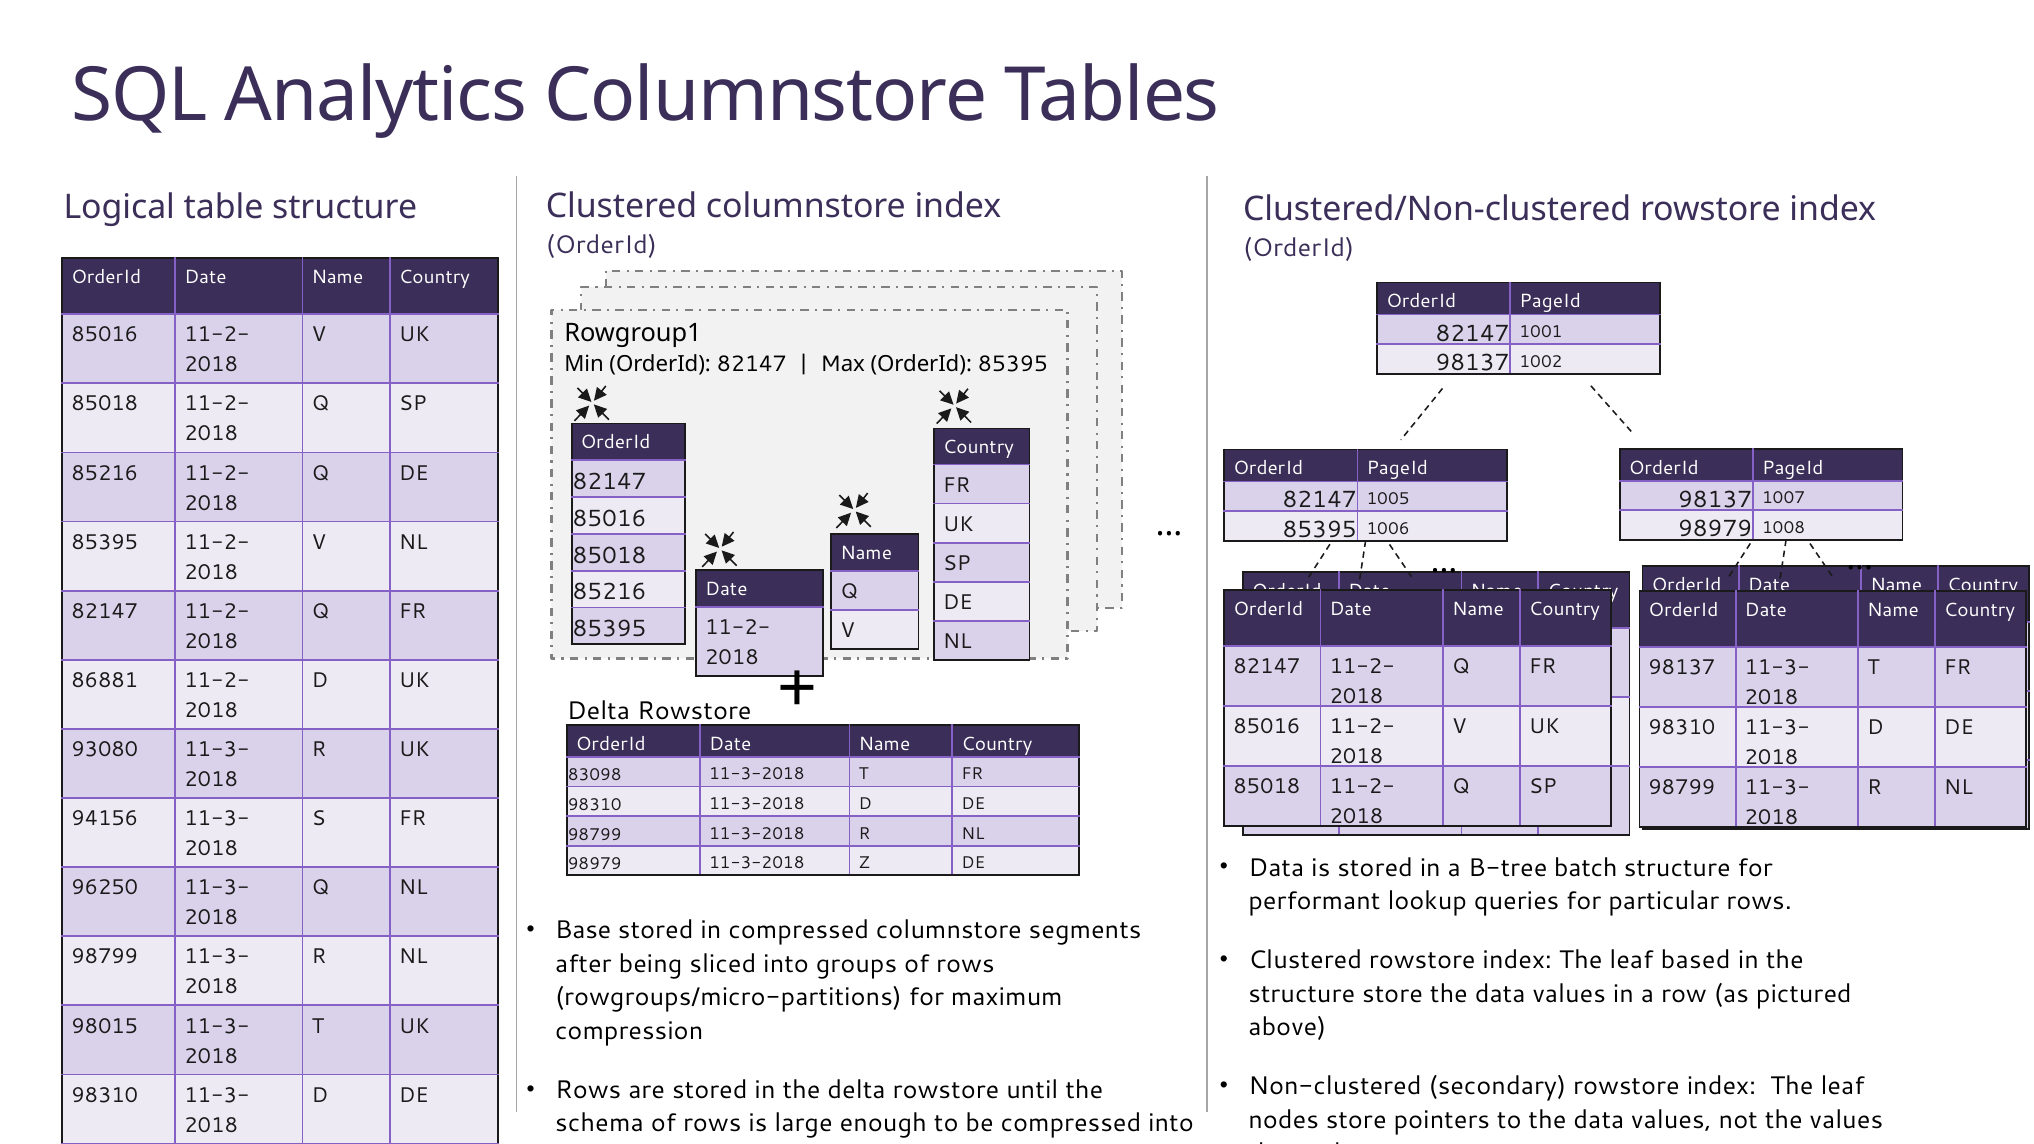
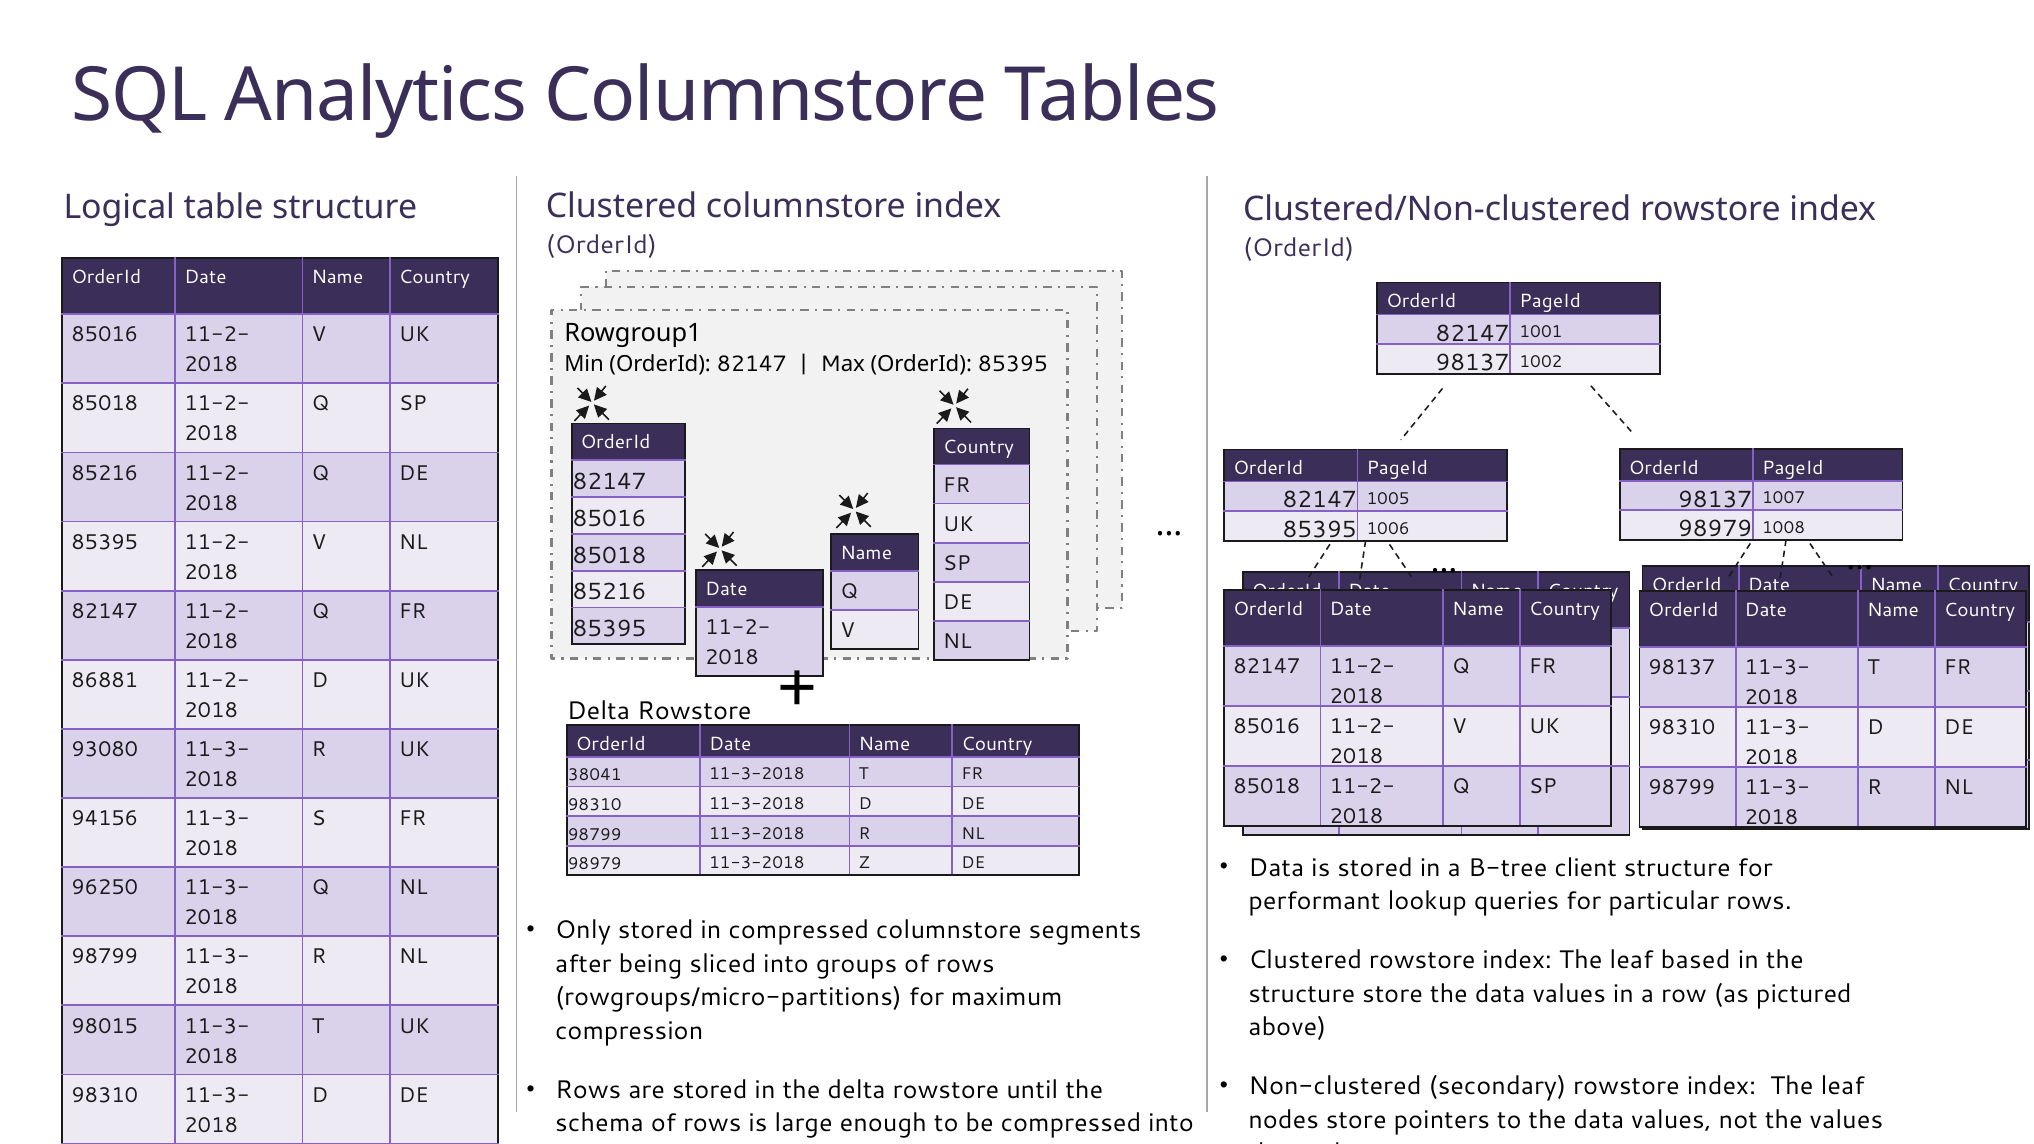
83098: 83098 -> 38041
batch: batch -> client
Base: Base -> Only
